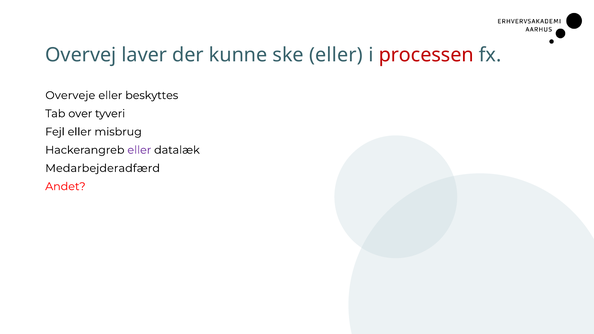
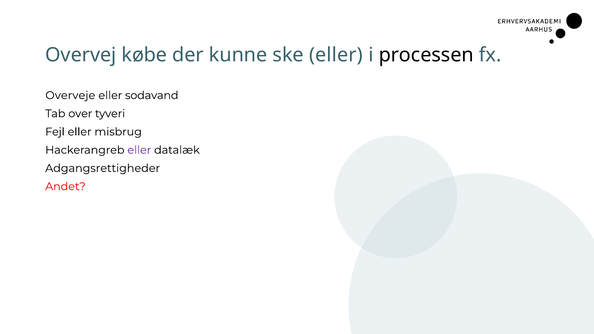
laver: laver -> købe
processen colour: red -> black
beskyttes: beskyttes -> sodavand
Medarbejderadfærd: Medarbejderadfærd -> Adgangsrettigheder
